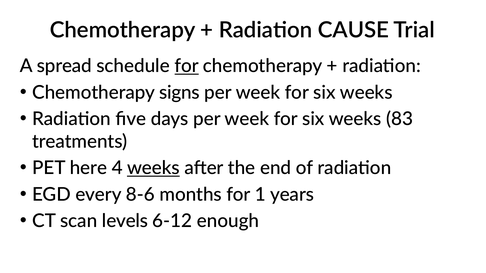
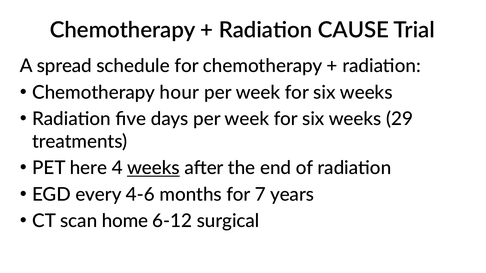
for at (187, 66) underline: present -> none
signs: signs -> hour
83: 83 -> 29
8-6: 8-6 -> 4-6
1: 1 -> 7
levels: levels -> home
enough: enough -> surgical
